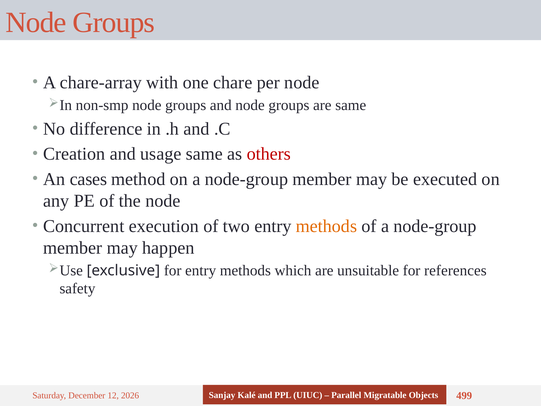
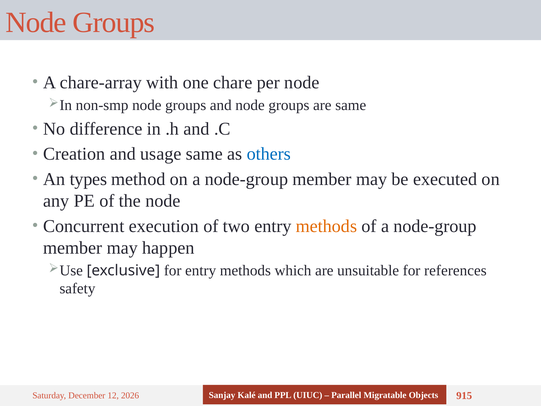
others colour: red -> blue
cases: cases -> types
499: 499 -> 915
